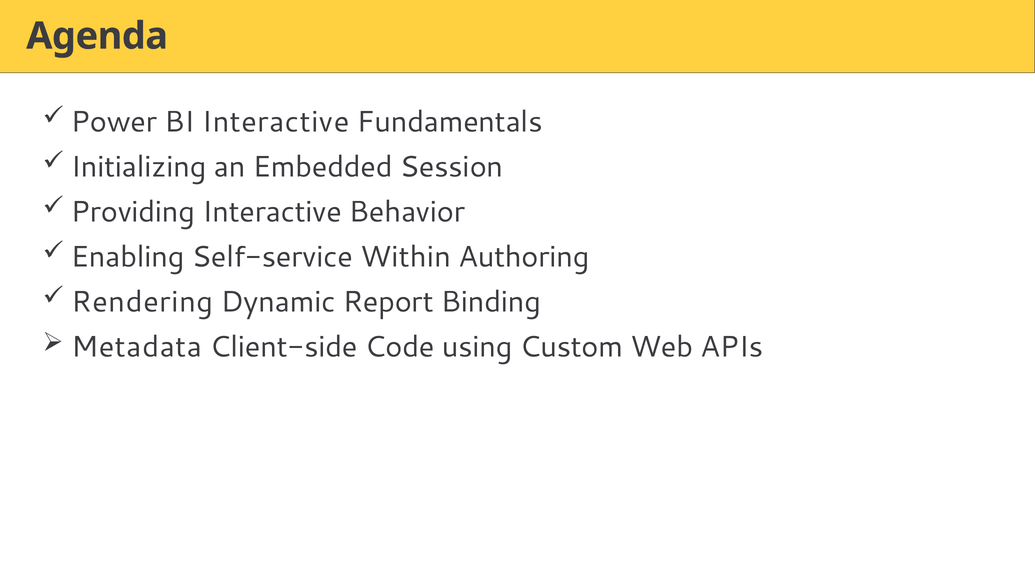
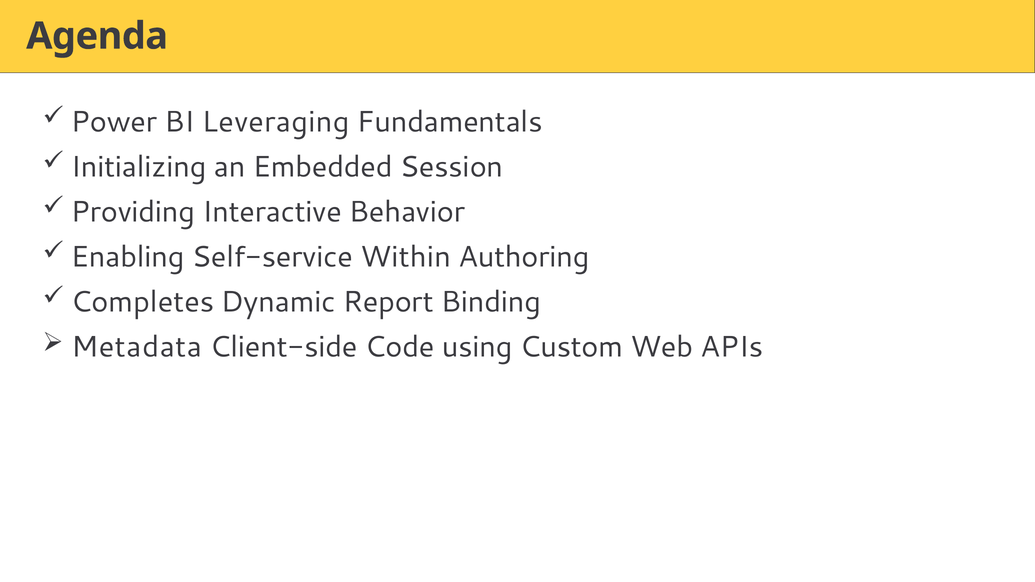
BI Interactive: Interactive -> Leveraging
Rendering: Rendering -> Completes
